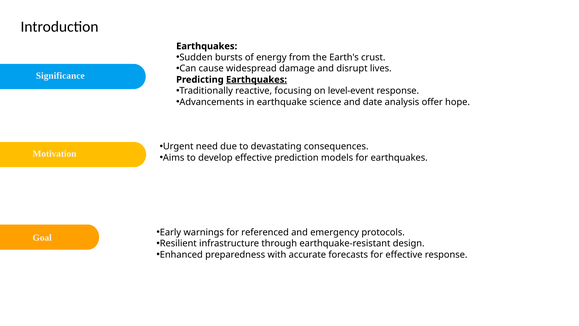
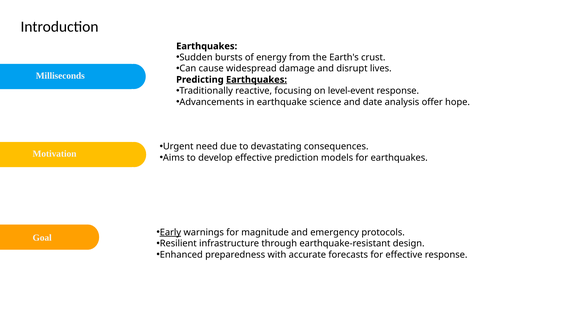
Significance: Significance -> Milliseconds
Early underline: none -> present
referenced: referenced -> magnitude
